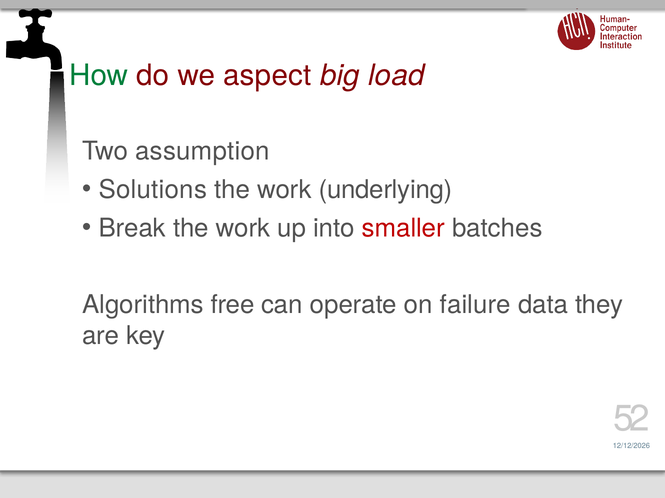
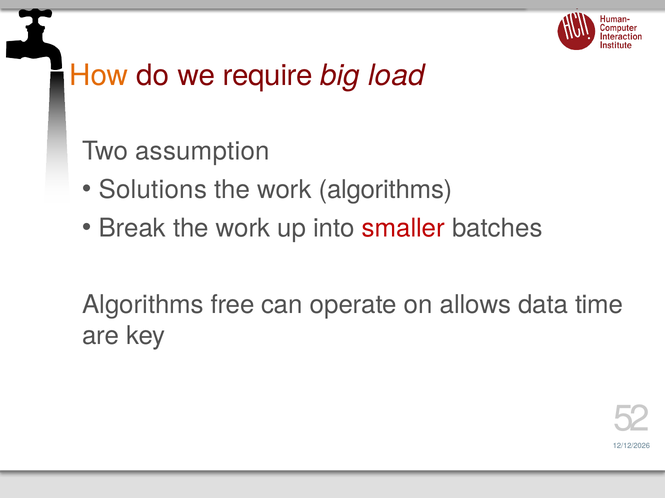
How colour: green -> orange
aspect: aspect -> require
work underlying: underlying -> algorithms
failure: failure -> allows
they: they -> time
